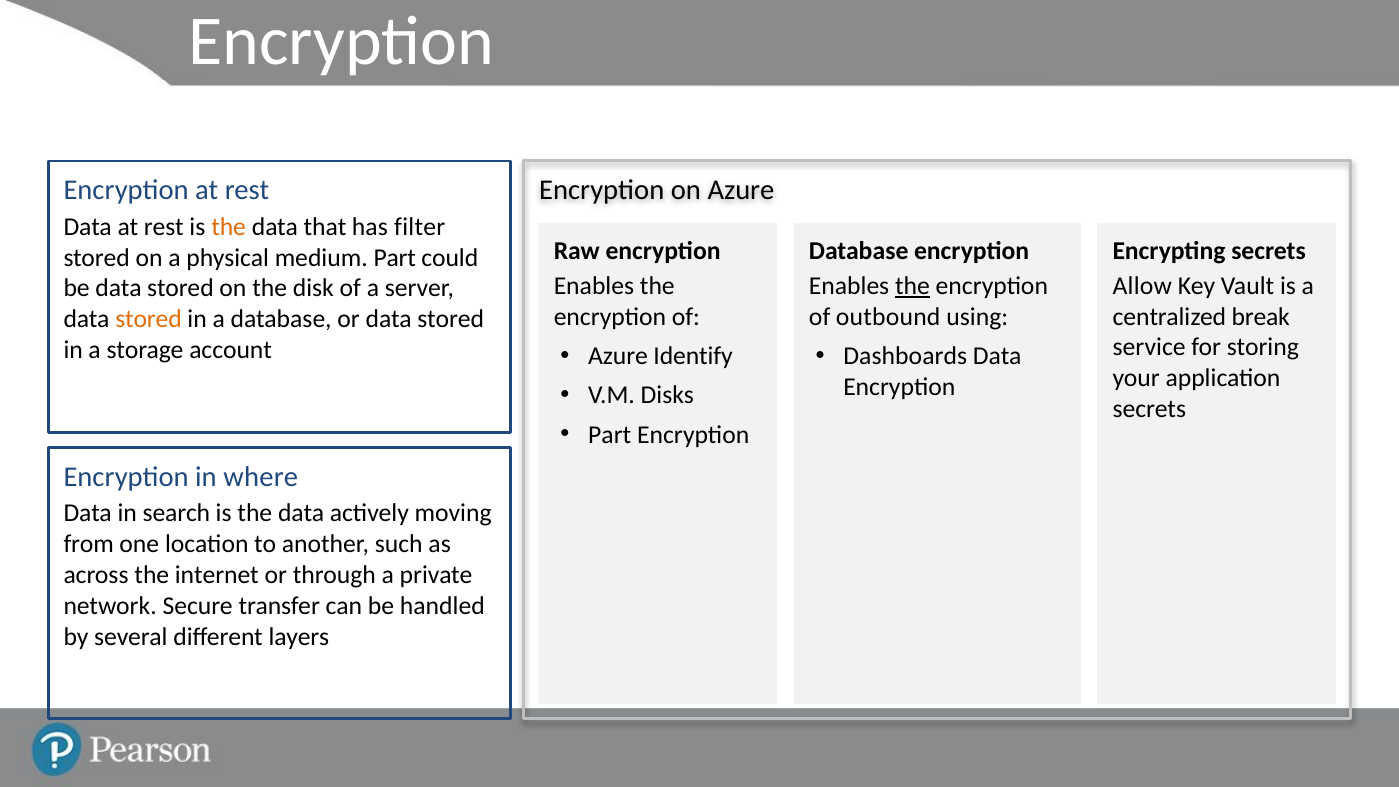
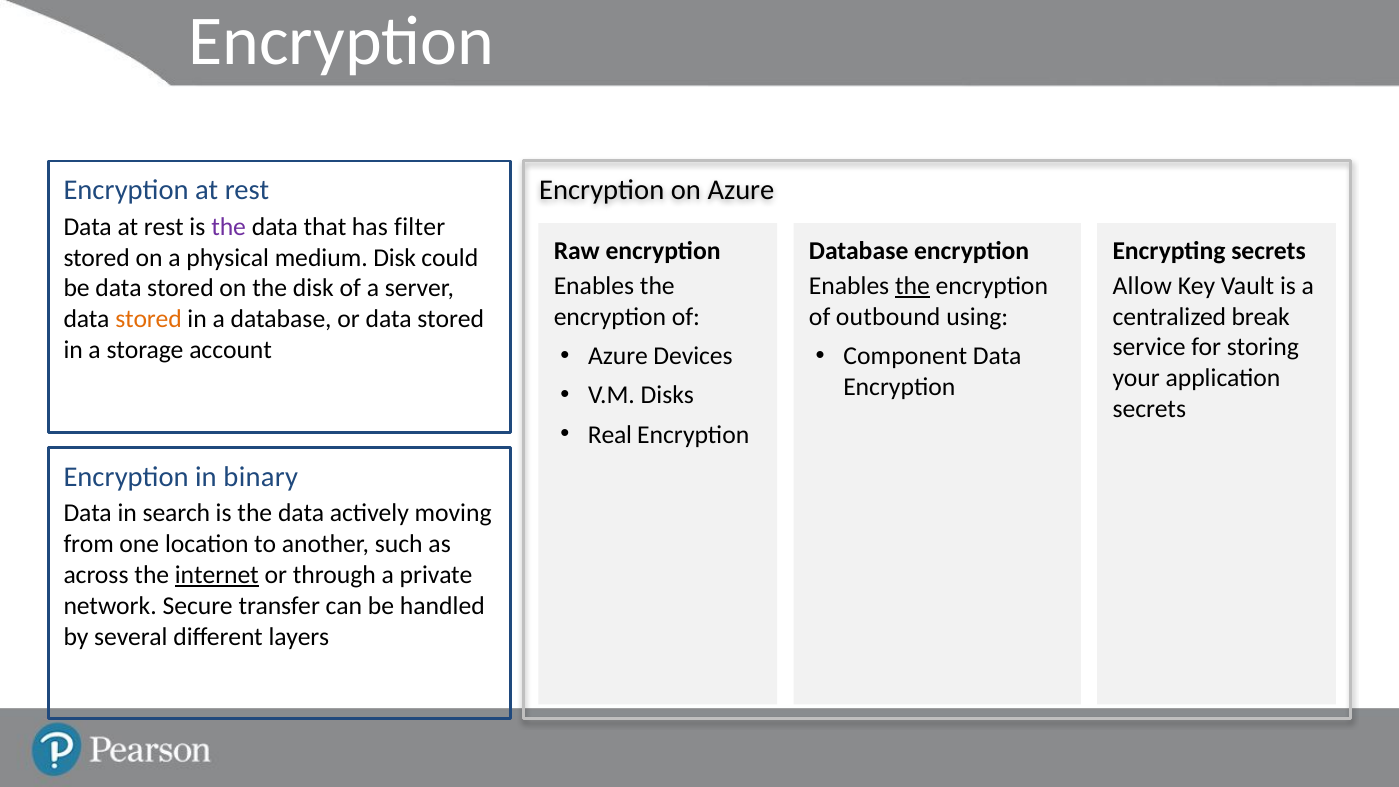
the at (229, 227) colour: orange -> purple
medium Part: Part -> Disk
Identify: Identify -> Devices
Dashboards: Dashboards -> Component
Part at (610, 435): Part -> Real
where: where -> binary
internet underline: none -> present
